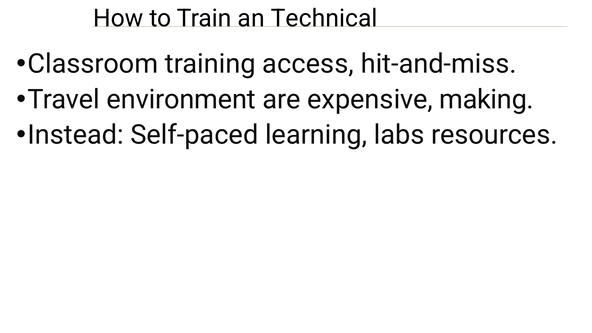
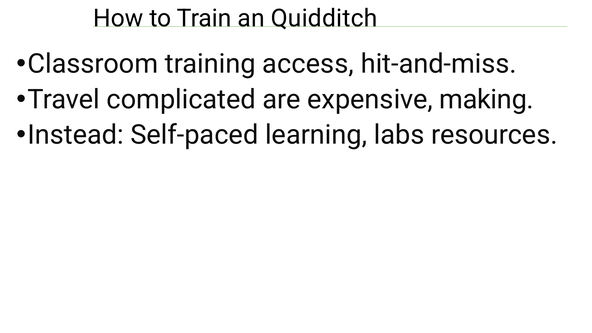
Technical: Technical -> Quidditch
environment: environment -> complicated
